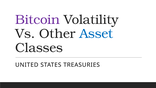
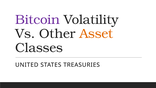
Asset colour: blue -> orange
